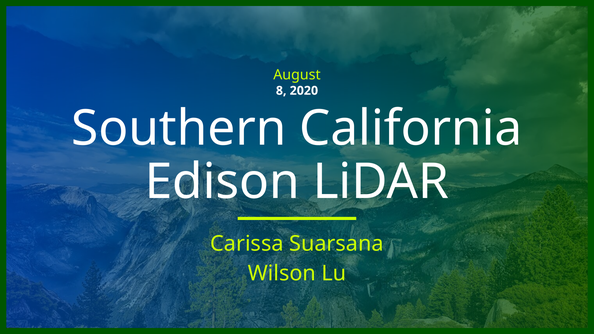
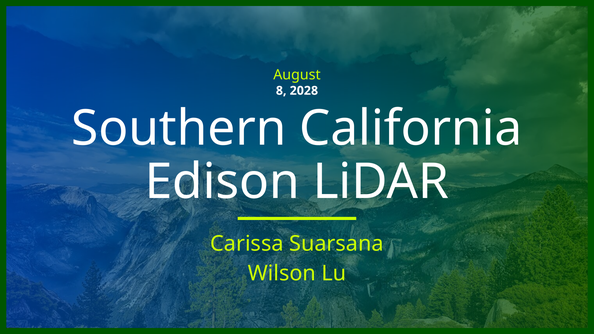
2020: 2020 -> 2028
